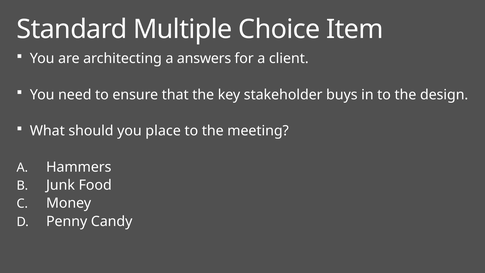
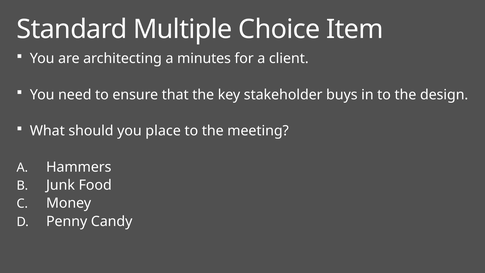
answers: answers -> minutes
